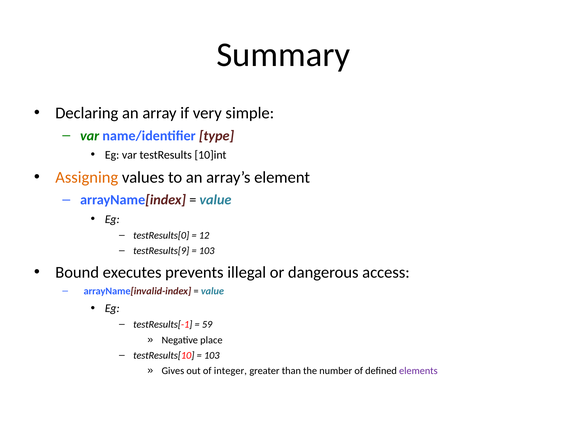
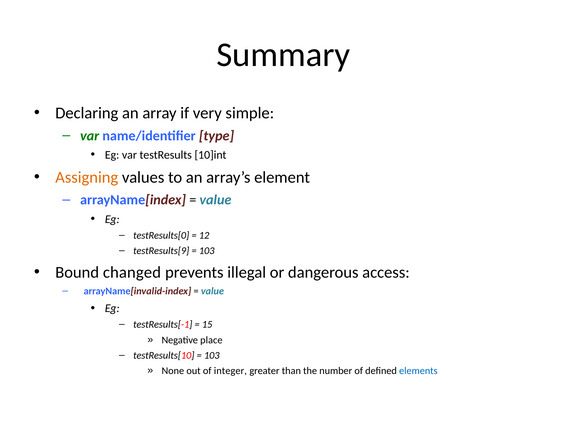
executes: executes -> changed
59: 59 -> 15
Gives: Gives -> None
elements colour: purple -> blue
